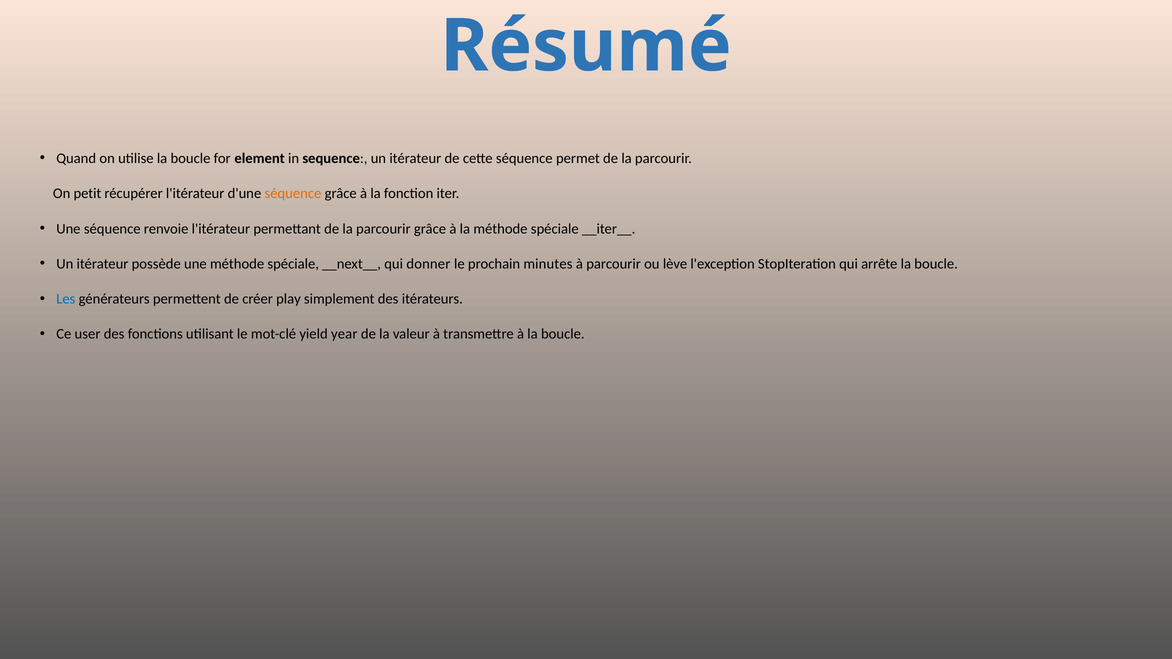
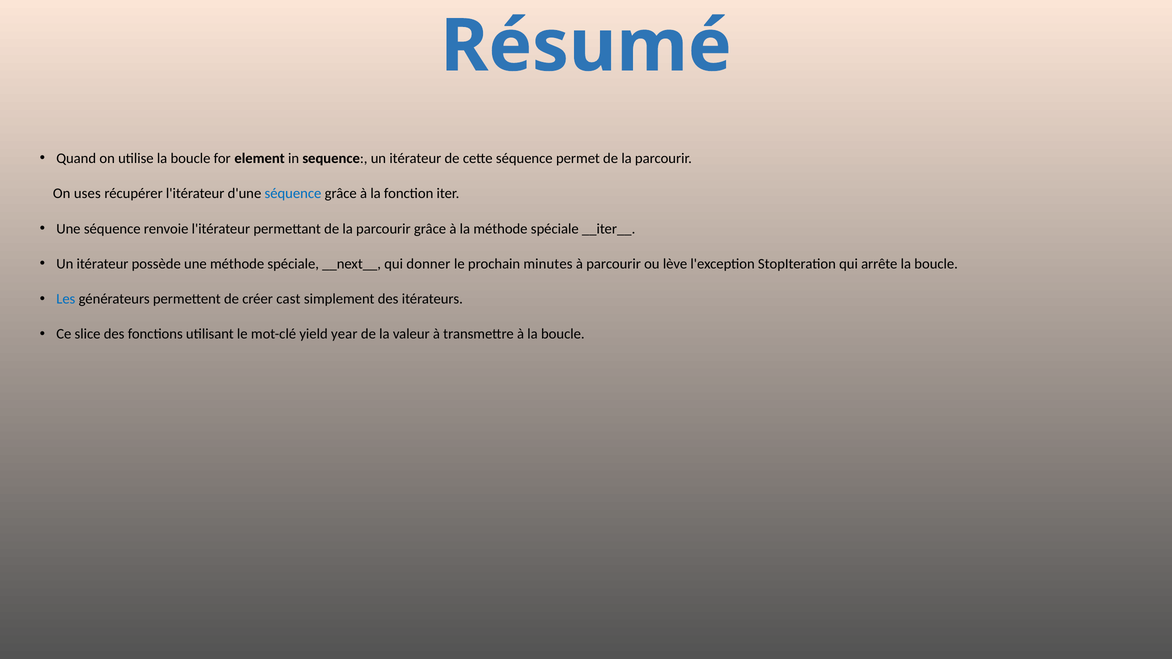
petit: petit -> uses
séquence at (293, 194) colour: orange -> blue
play: play -> cast
user: user -> slice
